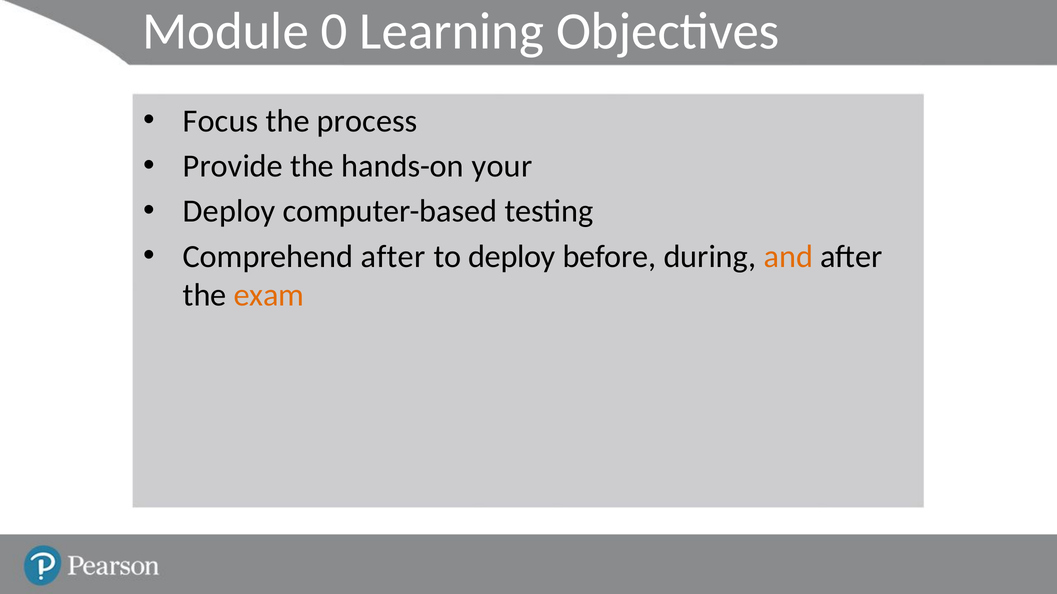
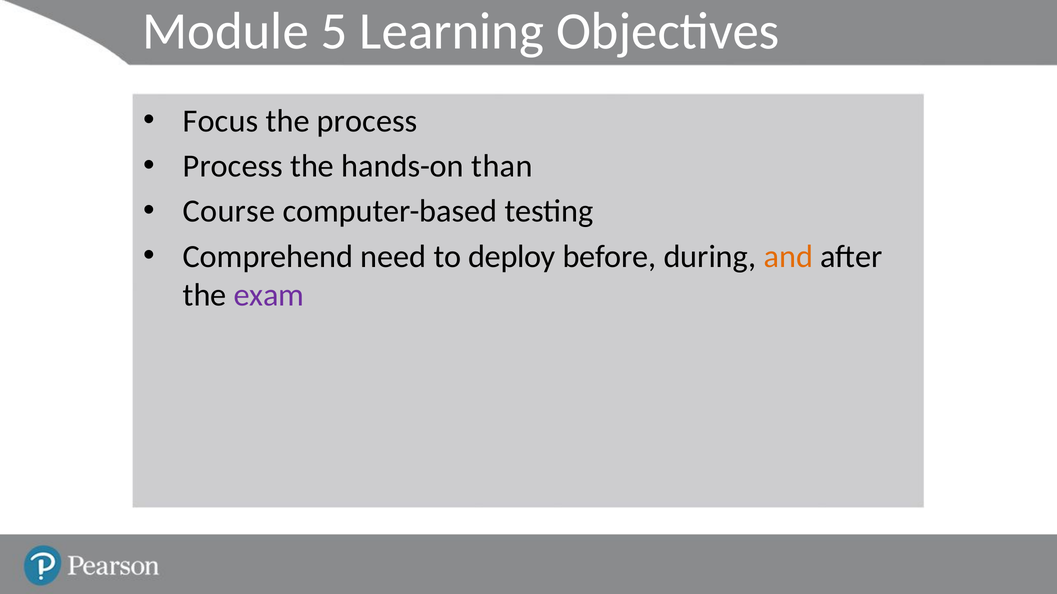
0: 0 -> 5
Provide at (233, 166): Provide -> Process
your: your -> than
Deploy at (229, 211): Deploy -> Course
Comprehend after: after -> need
exam colour: orange -> purple
